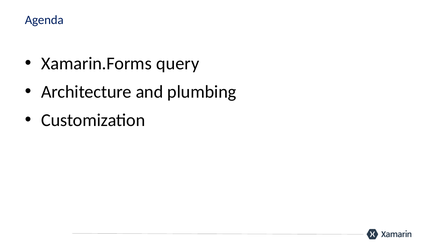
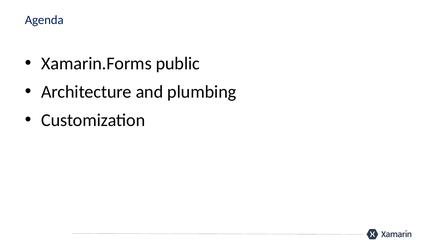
query: query -> public
